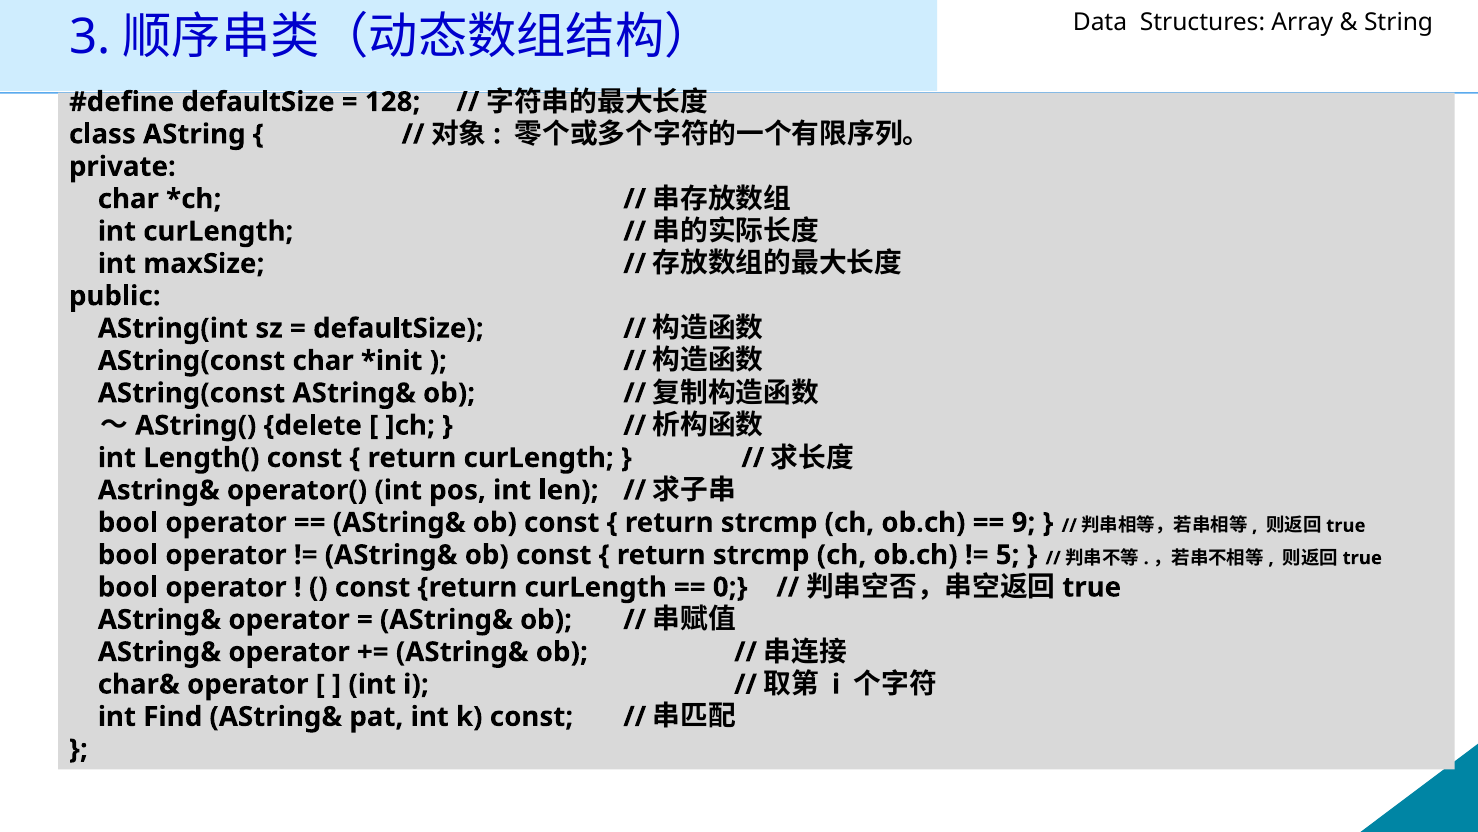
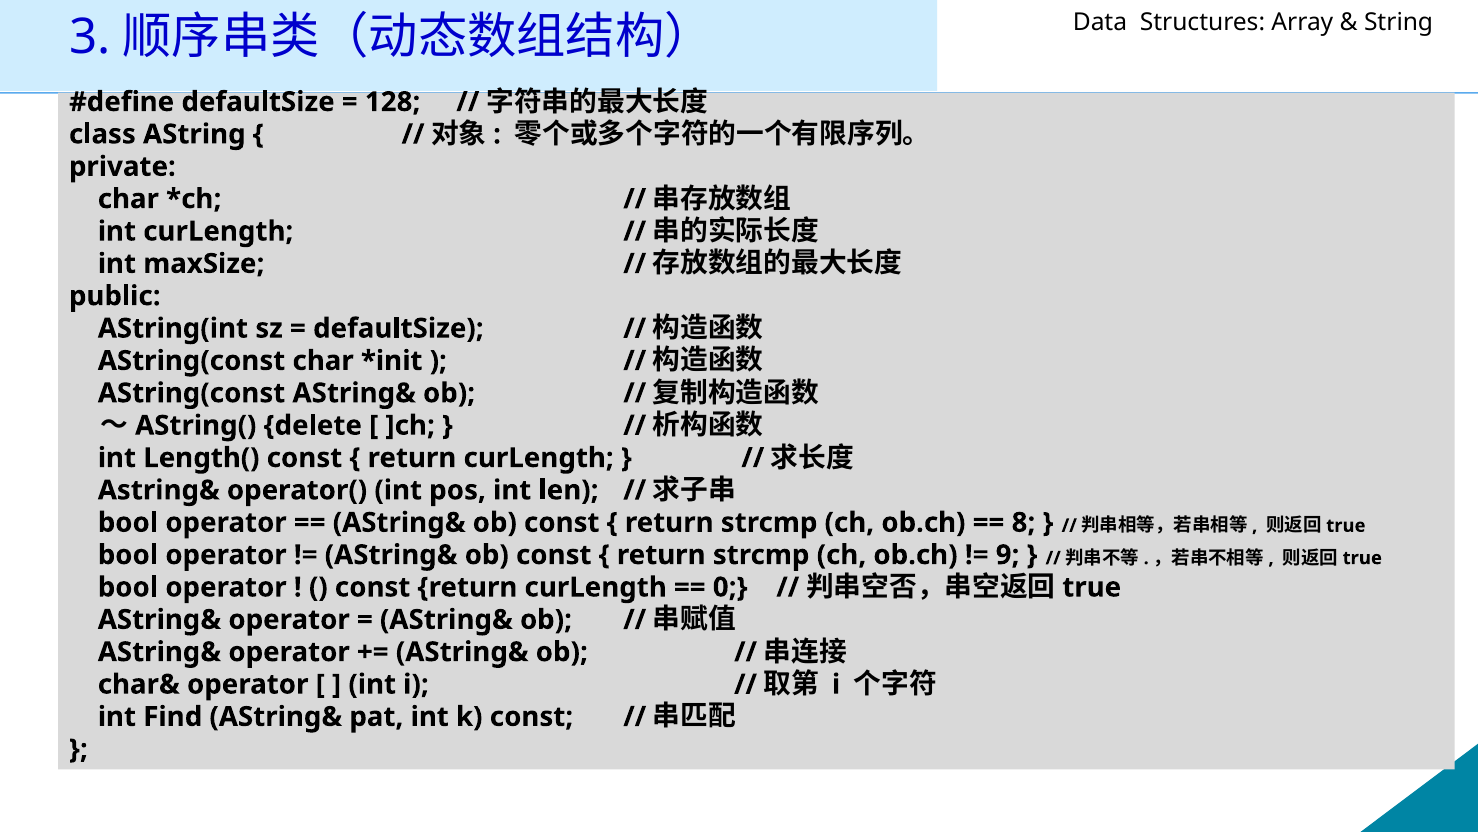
9: 9 -> 8
5: 5 -> 9
